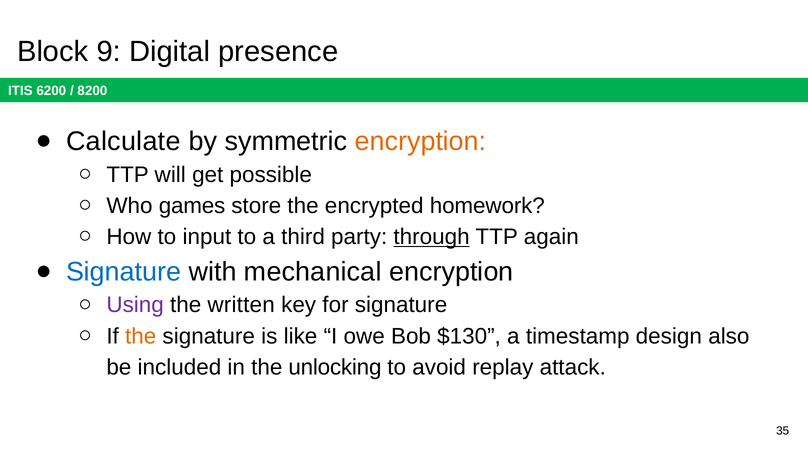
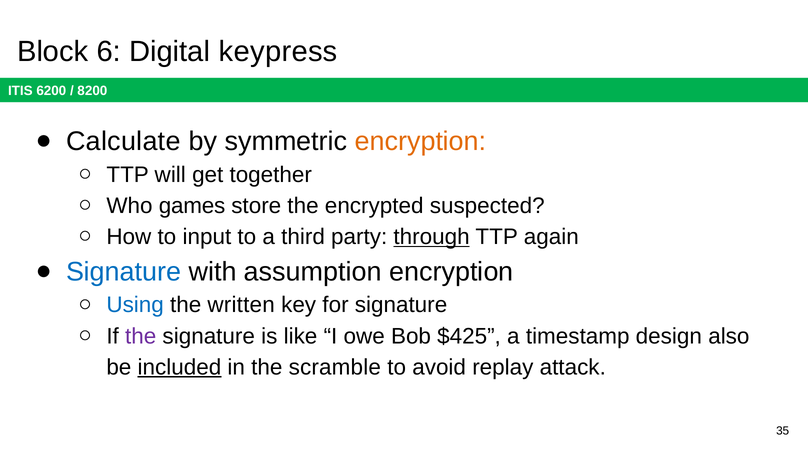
9: 9 -> 6
presence: presence -> keypress
possible: possible -> together
homework: homework -> suspected
mechanical: mechanical -> assumption
Using colour: purple -> blue
the at (141, 336) colour: orange -> purple
$130: $130 -> $425
included underline: none -> present
unlocking: unlocking -> scramble
